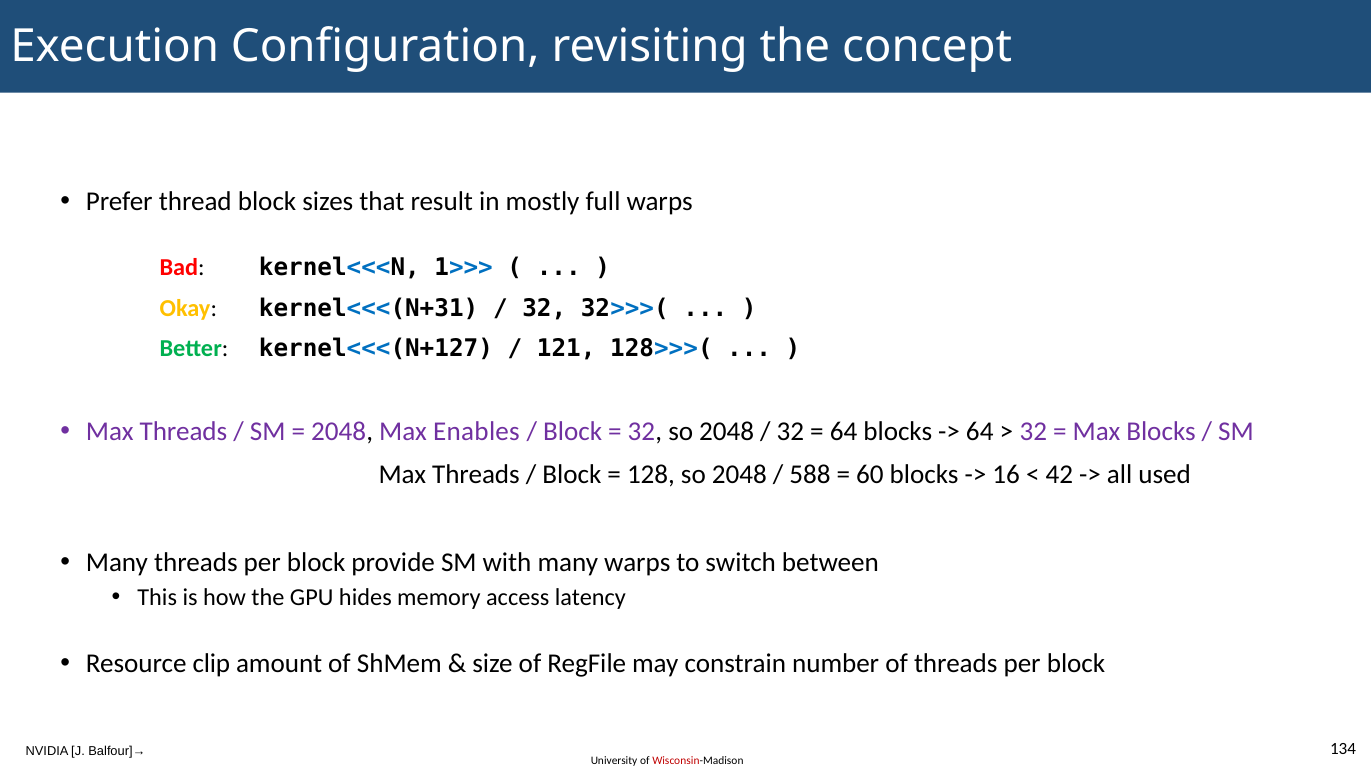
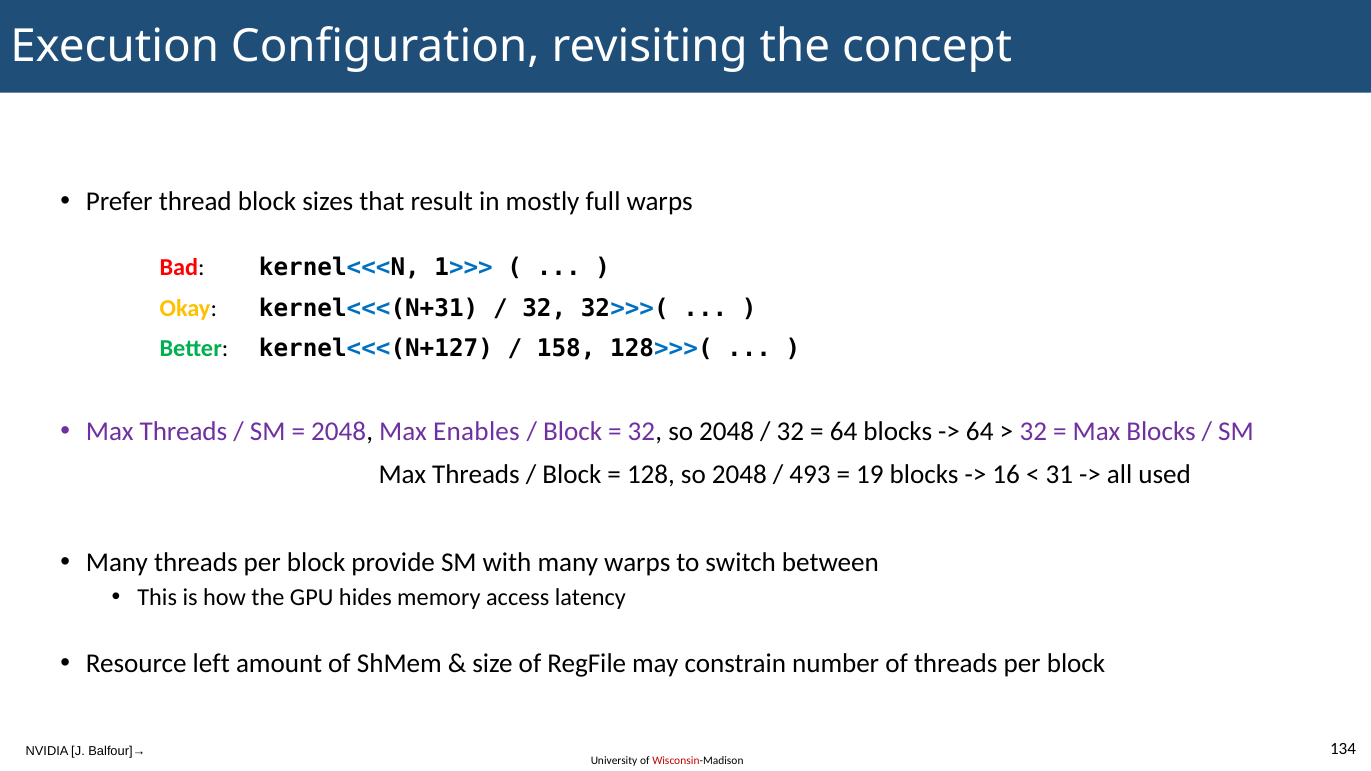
121: 121 -> 158
588: 588 -> 493
60: 60 -> 19
42: 42 -> 31
clip: clip -> left
